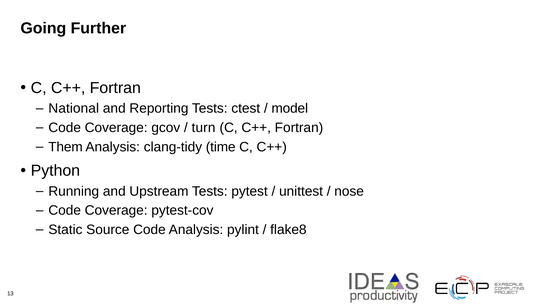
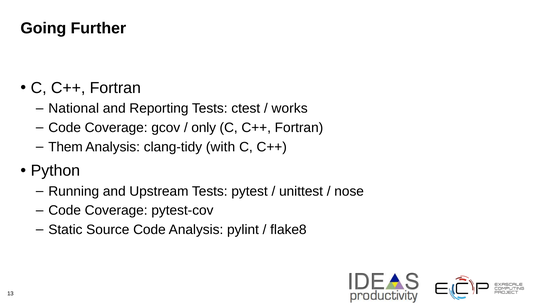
model: model -> works
turn: turn -> only
time: time -> with
